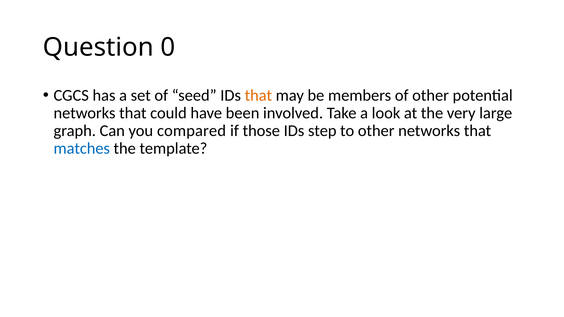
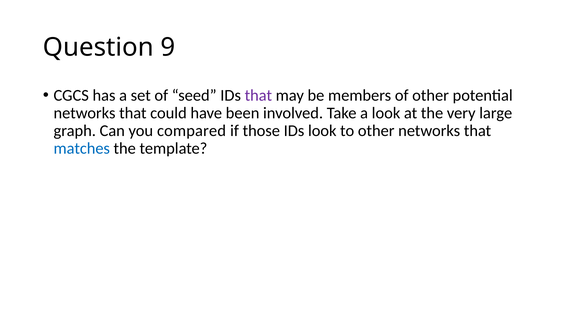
0: 0 -> 9
that at (258, 95) colour: orange -> purple
IDs step: step -> look
